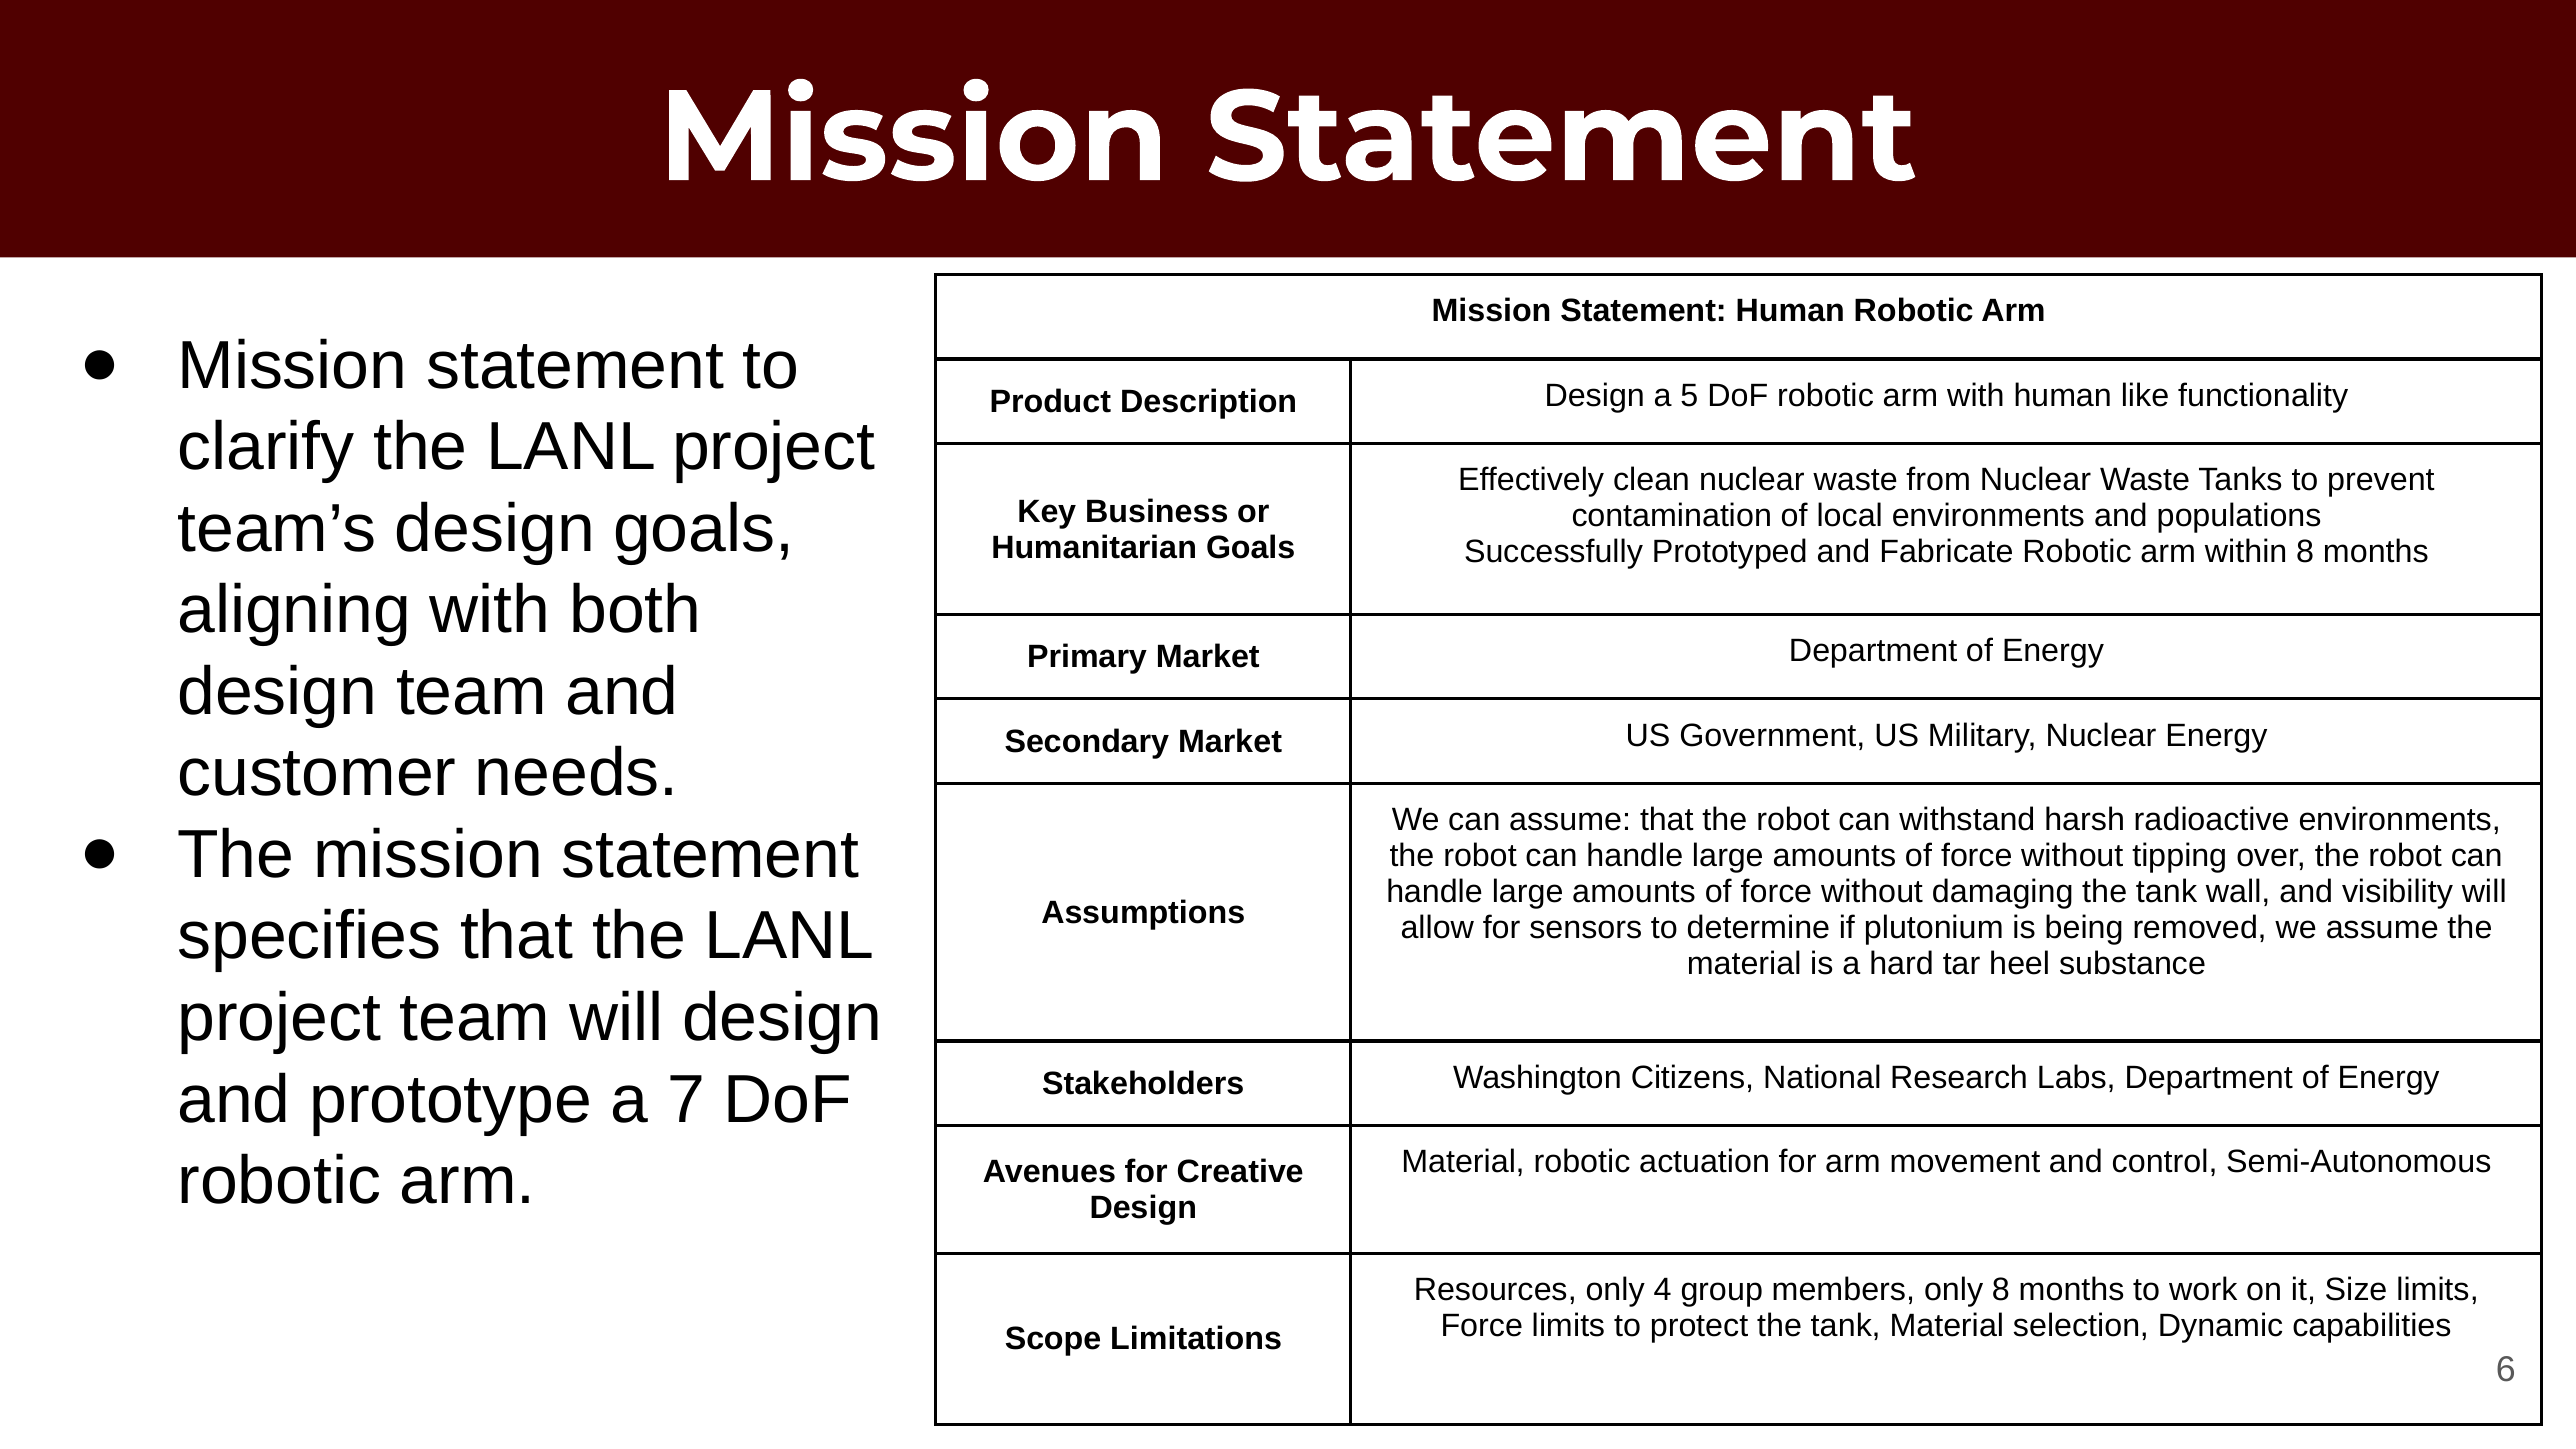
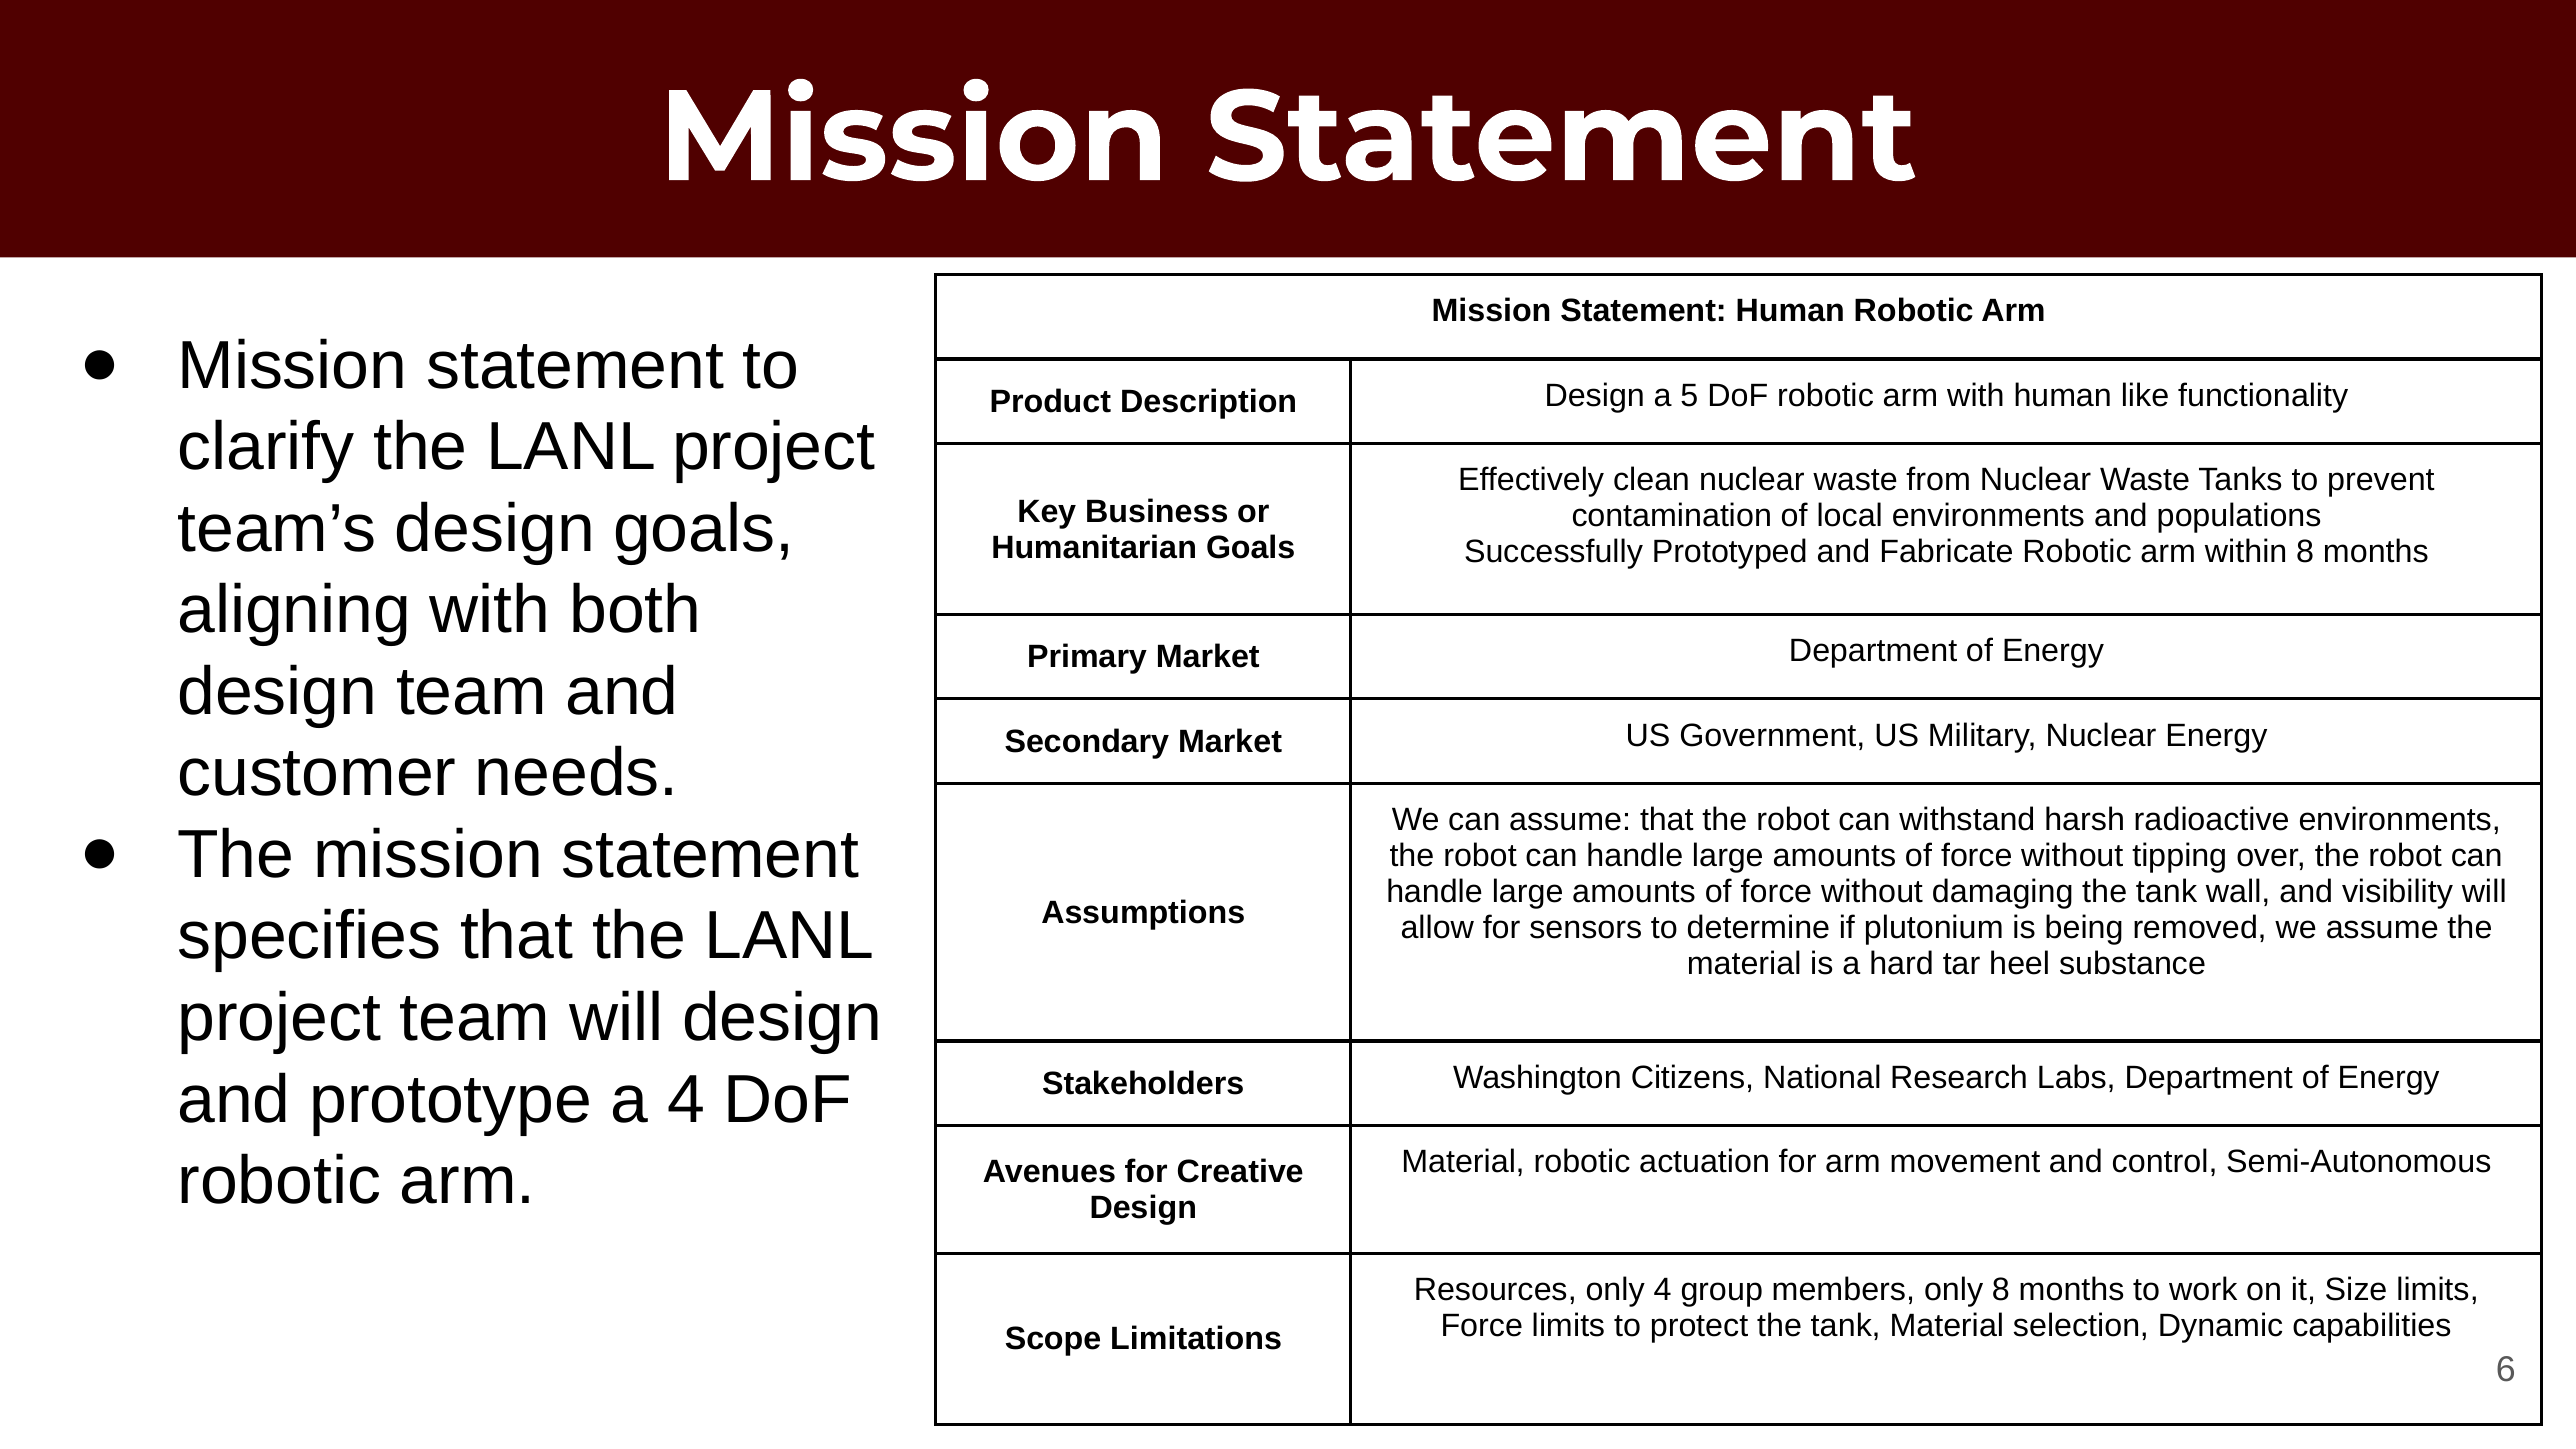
a 7: 7 -> 4
